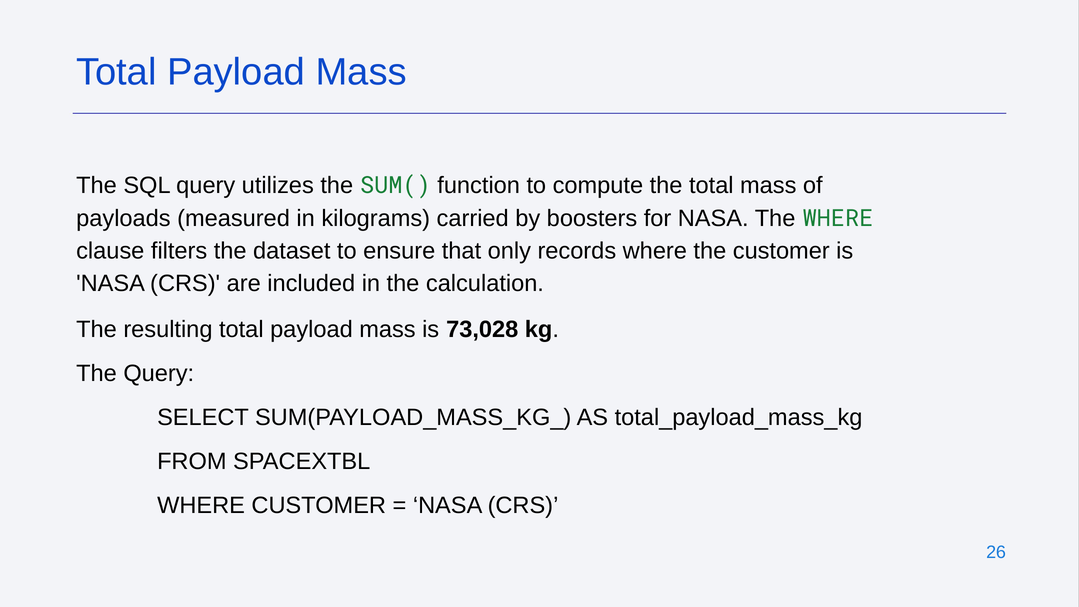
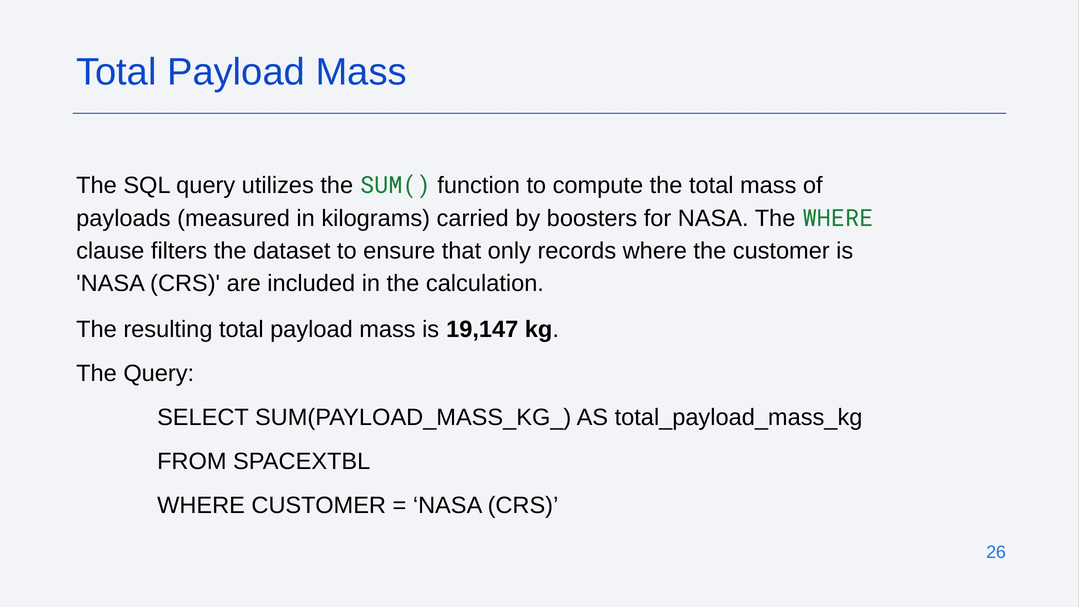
73,028: 73,028 -> 19,147
